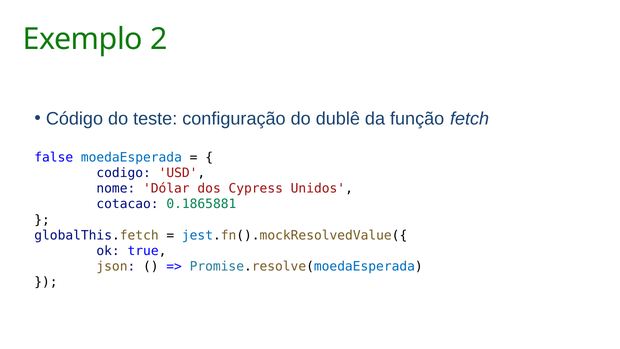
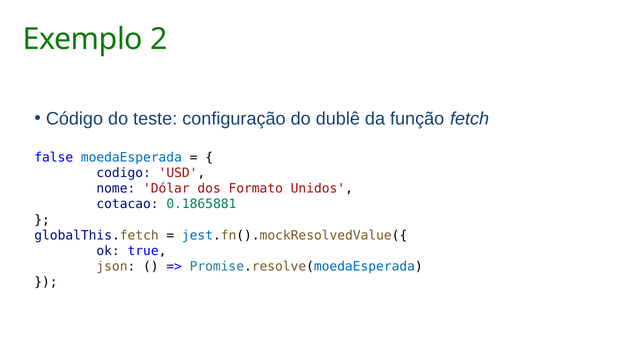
Cypress: Cypress -> Formato
